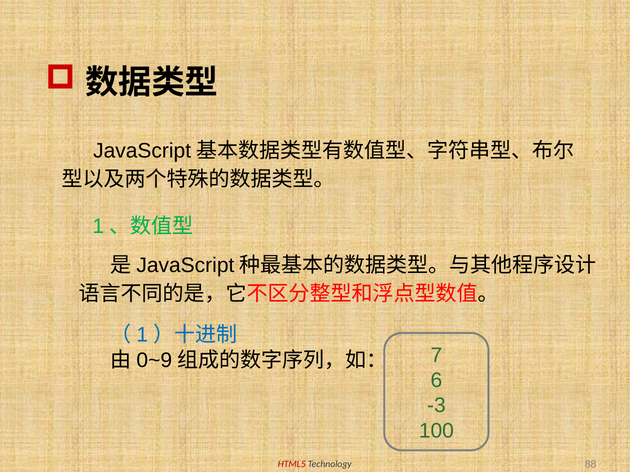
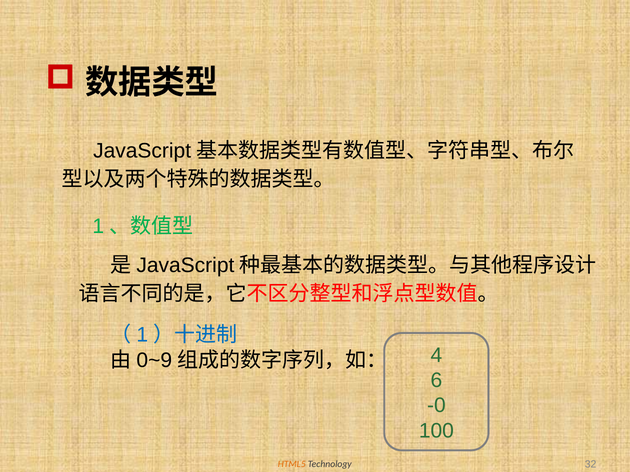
7: 7 -> 4
-3: -3 -> -0
HTML5 colour: red -> orange
88: 88 -> 32
